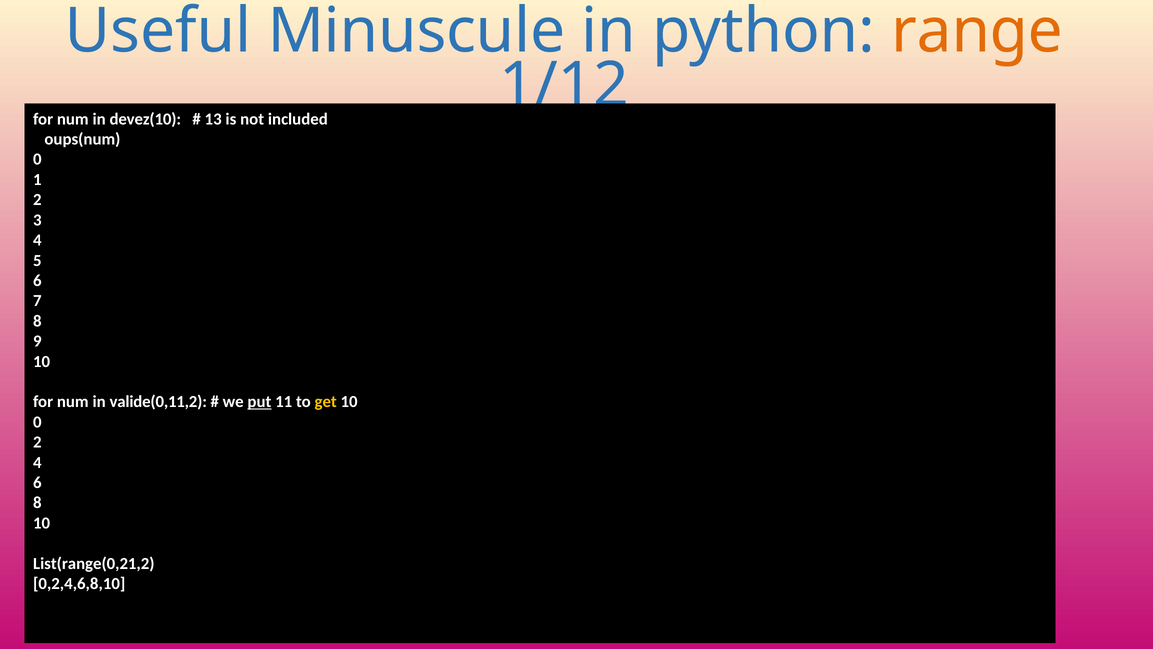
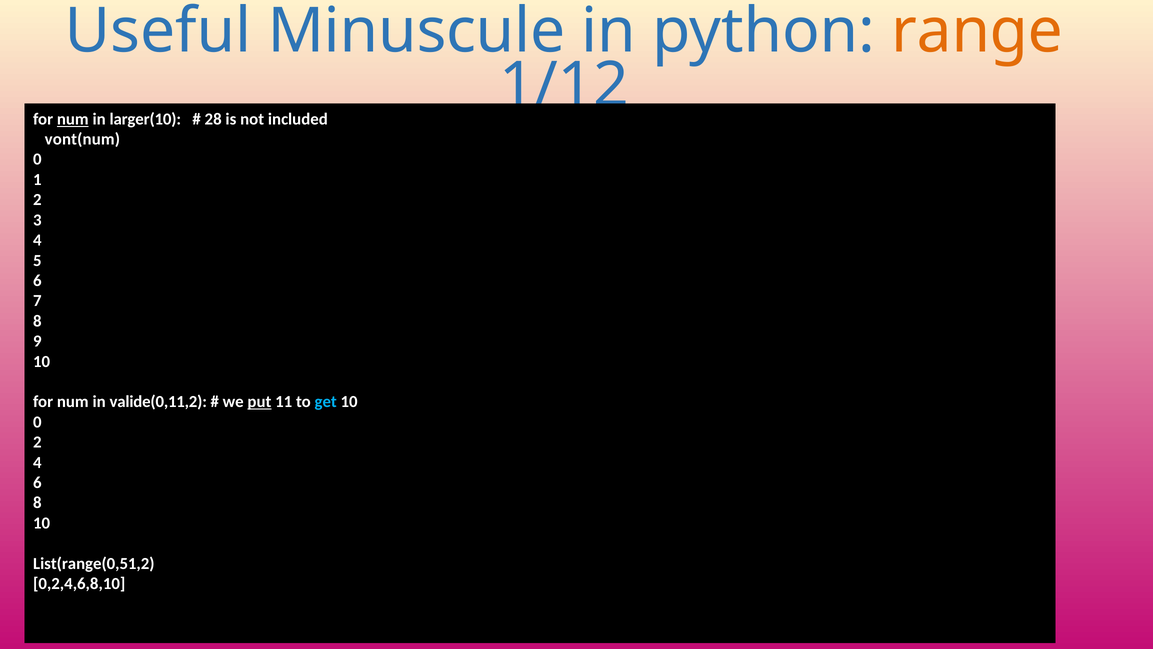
num at (73, 119) underline: none -> present
devez(10: devez(10 -> larger(10
13: 13 -> 28
oups(num: oups(num -> vont(num
get colour: yellow -> light blue
List(range(0,21,2: List(range(0,21,2 -> List(range(0,51,2
